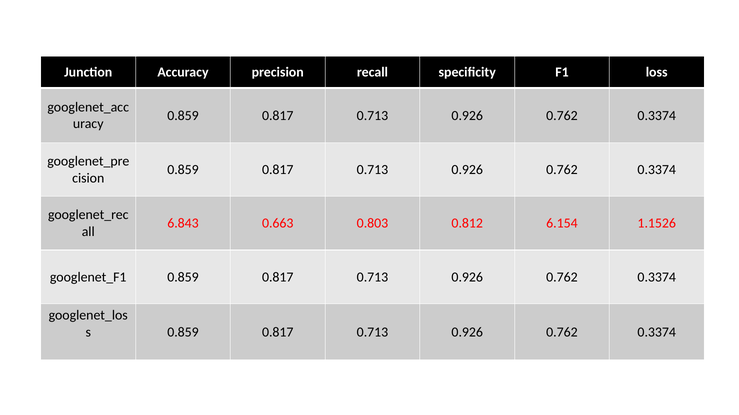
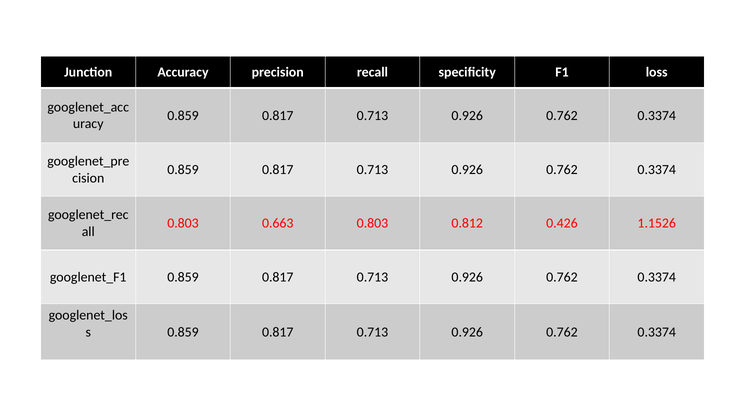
6.843 at (183, 224): 6.843 -> 0.803
6.154: 6.154 -> 0.426
